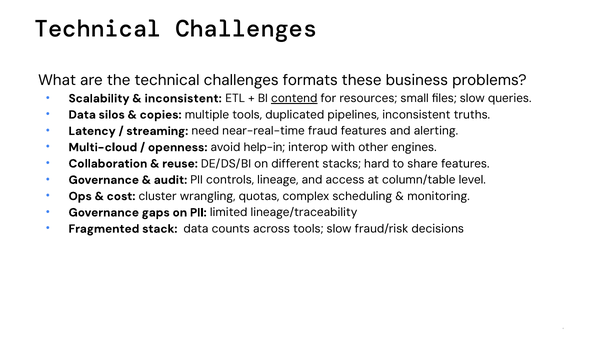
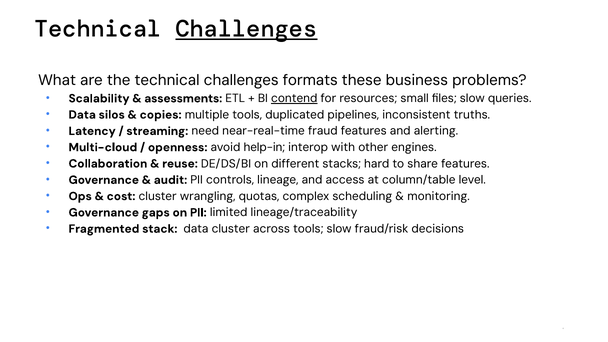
Challenges at (246, 29) underline: none -> present
inconsistent at (183, 98): inconsistent -> assessments
data counts: counts -> cluster
